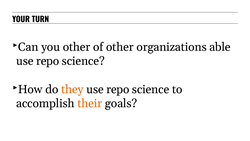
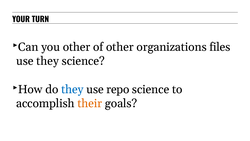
able: able -> files
repo at (48, 61): repo -> they
they at (72, 89) colour: orange -> blue
